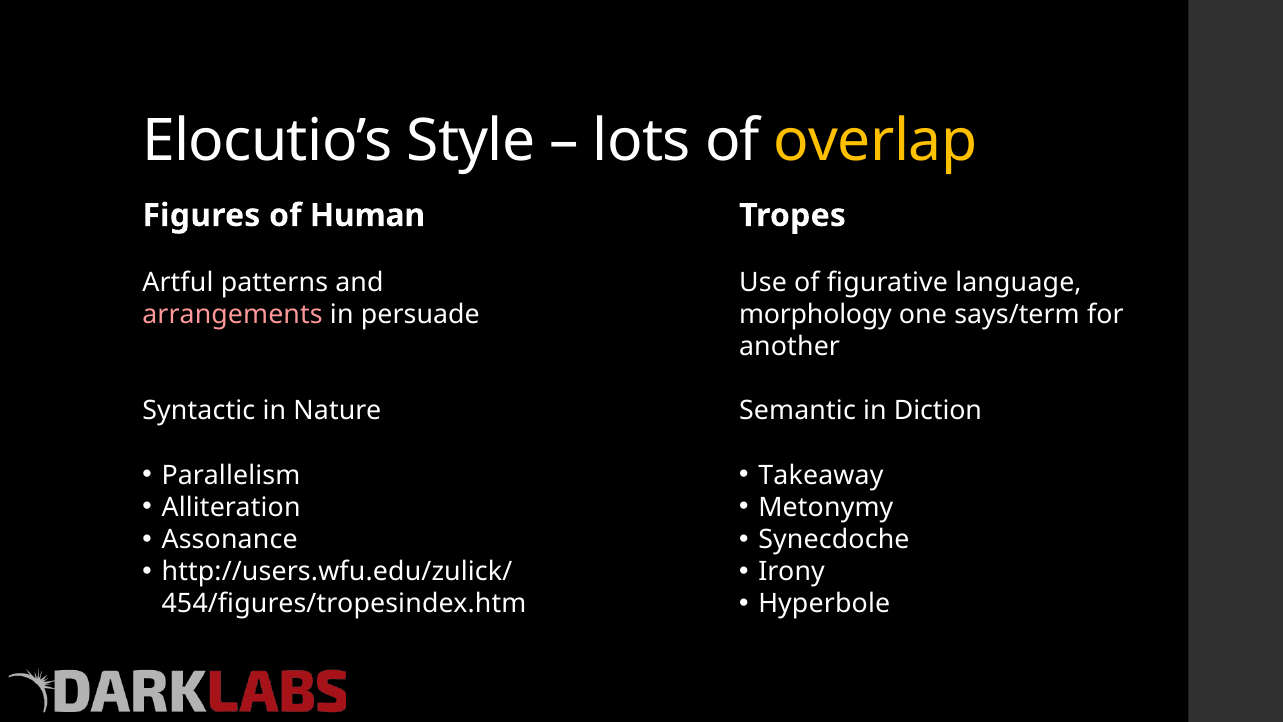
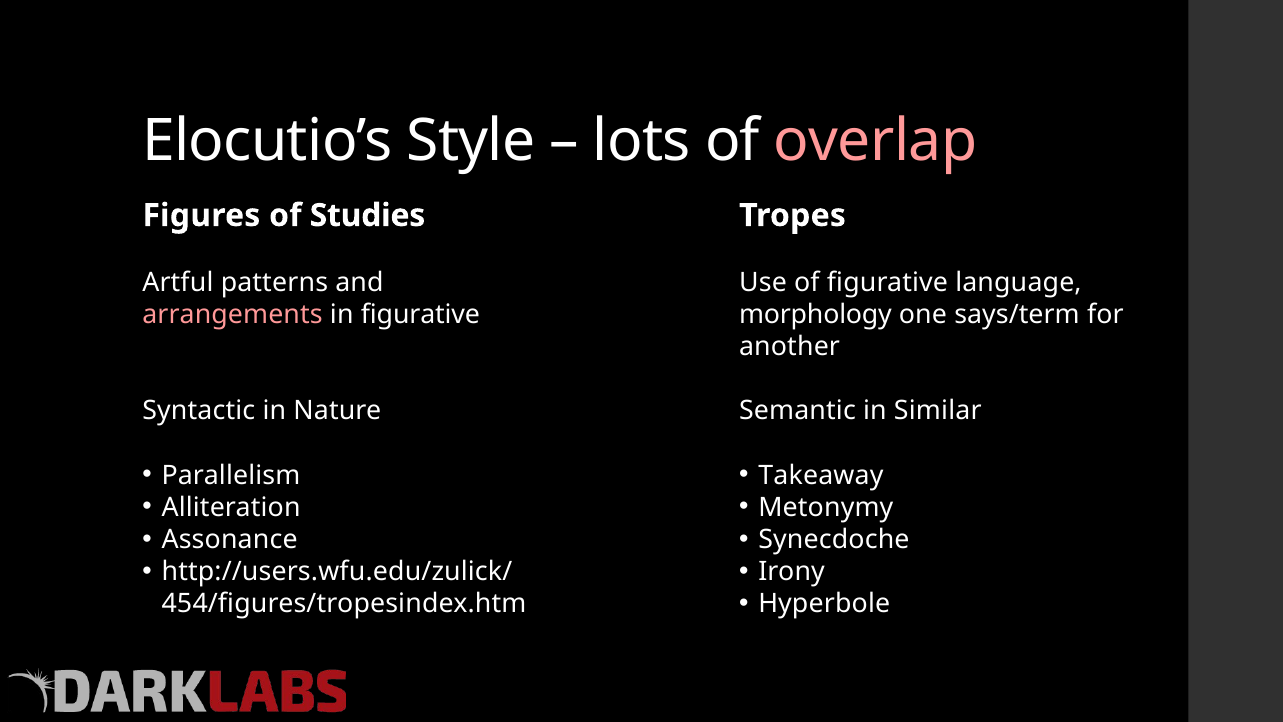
overlap colour: yellow -> pink
Human: Human -> Studies
in persuade: persuade -> figurative
Diction: Diction -> Similar
